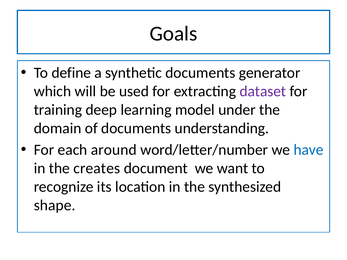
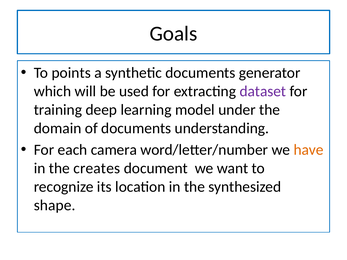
define: define -> points
around: around -> camera
have colour: blue -> orange
